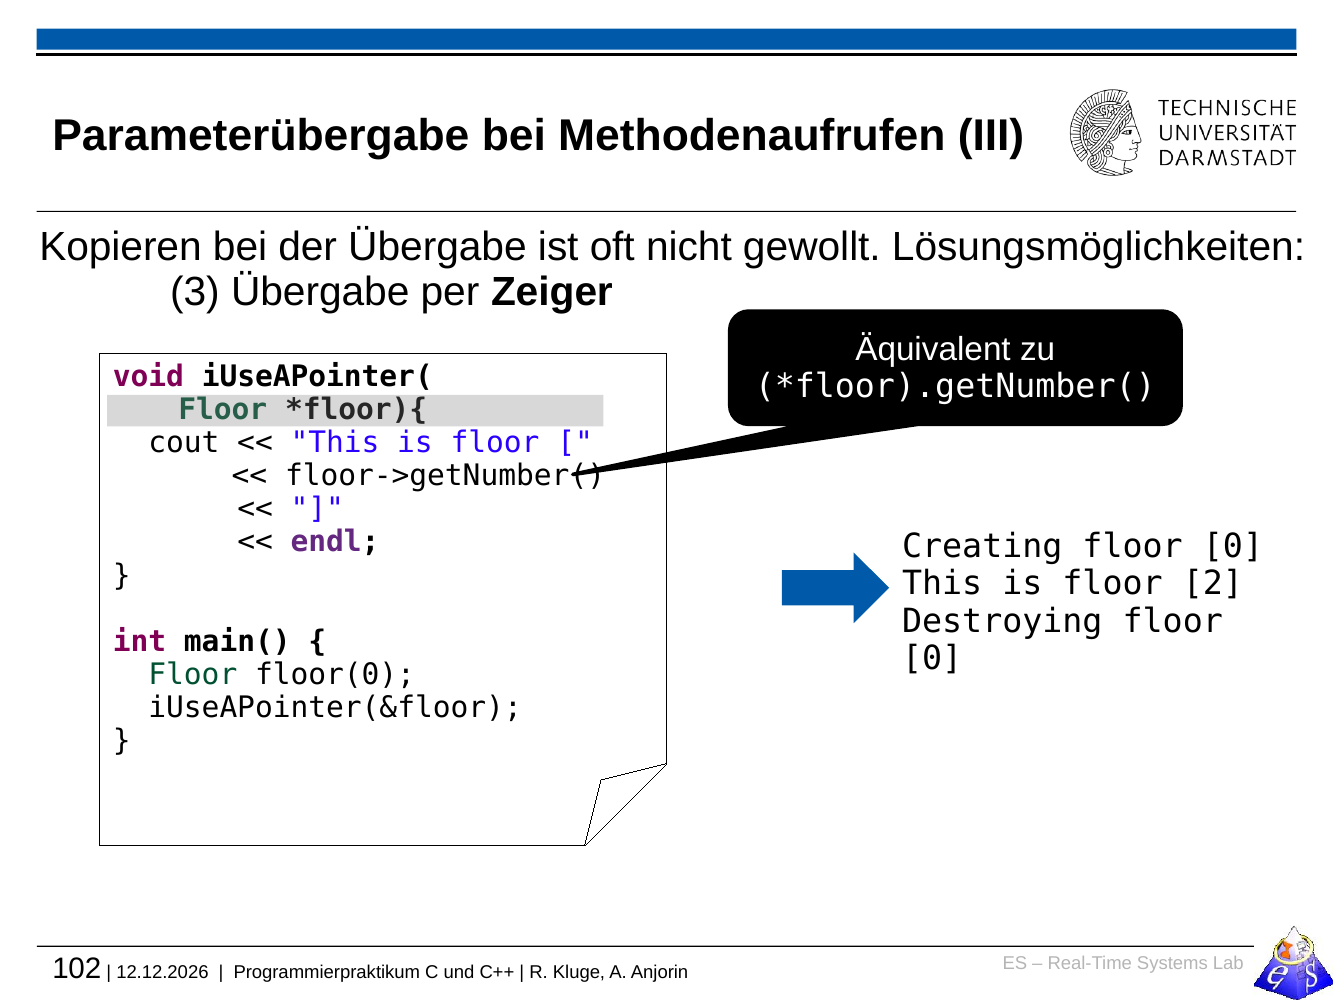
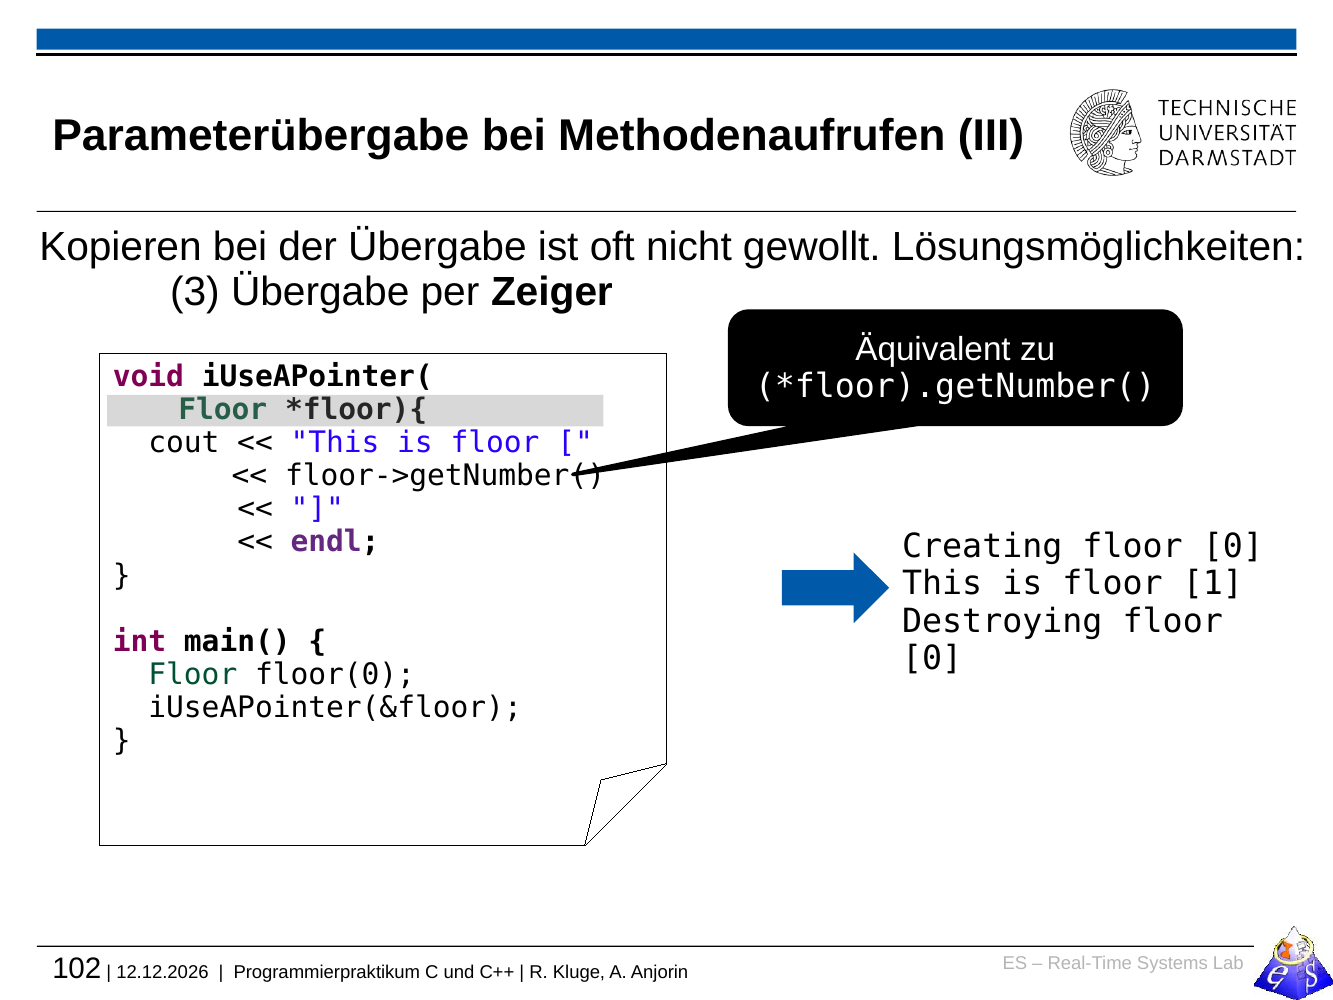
2: 2 -> 1
